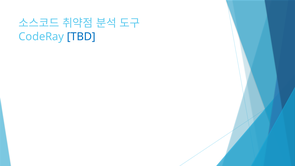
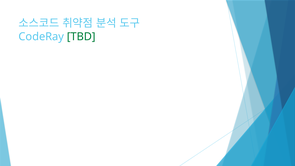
TBD colour: blue -> green
